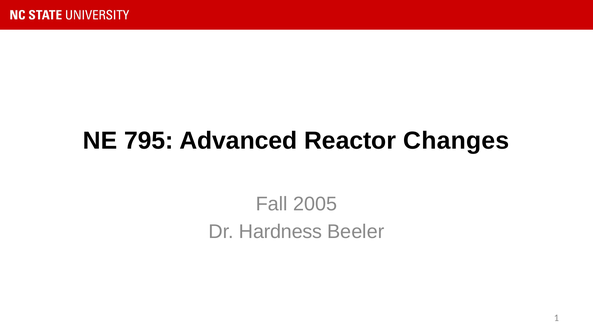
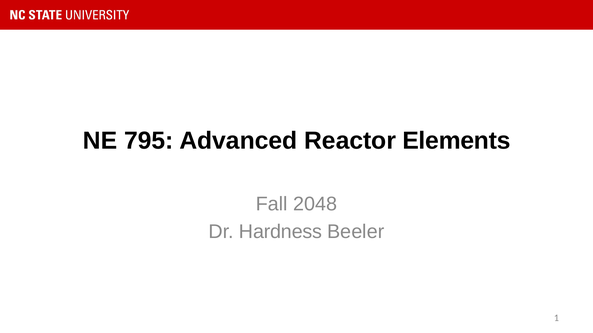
Changes: Changes -> Elements
2005: 2005 -> 2048
